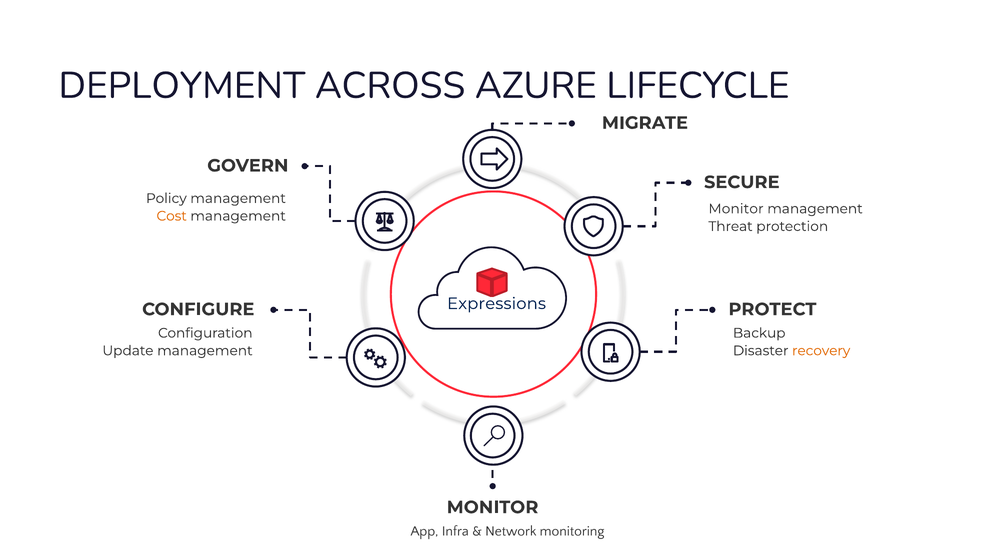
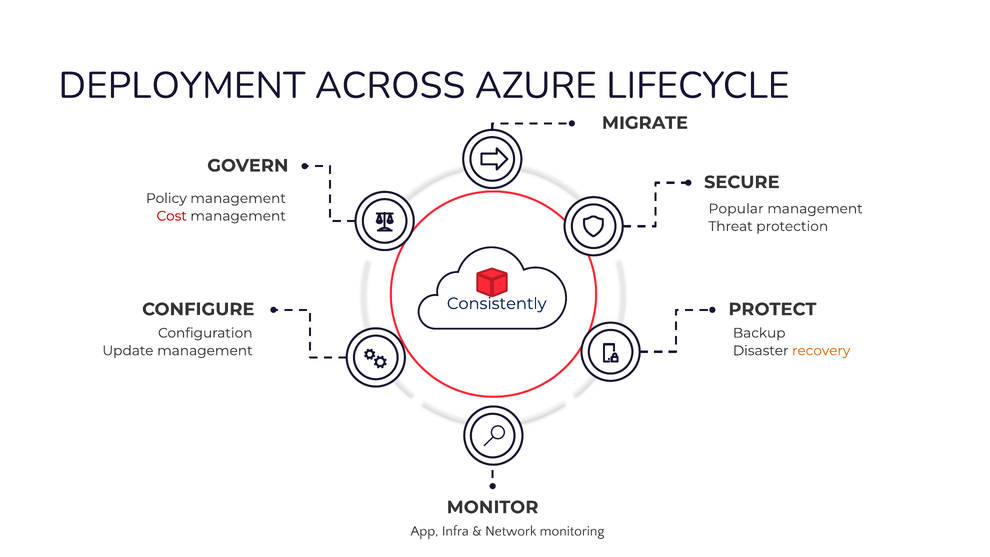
Monitor at (736, 209): Monitor -> Popular
Cost colour: orange -> red
Expressions: Expressions -> Consistently
